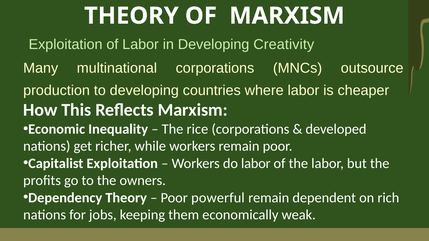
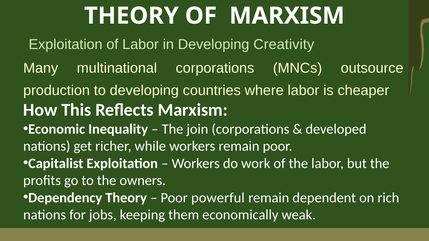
rice: rice -> join
do labor: labor -> work
